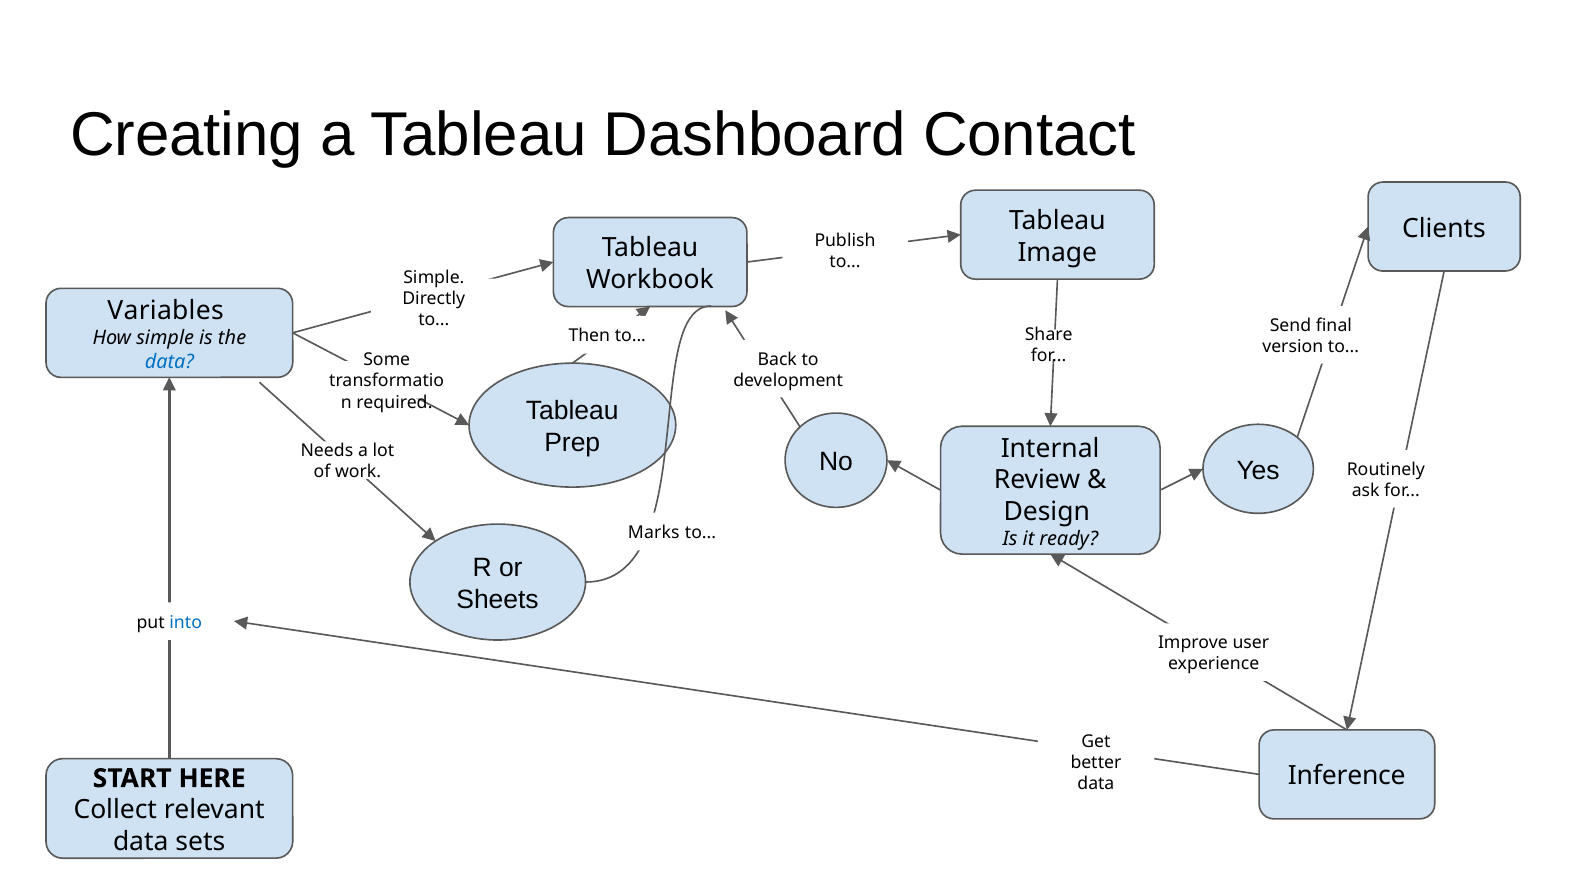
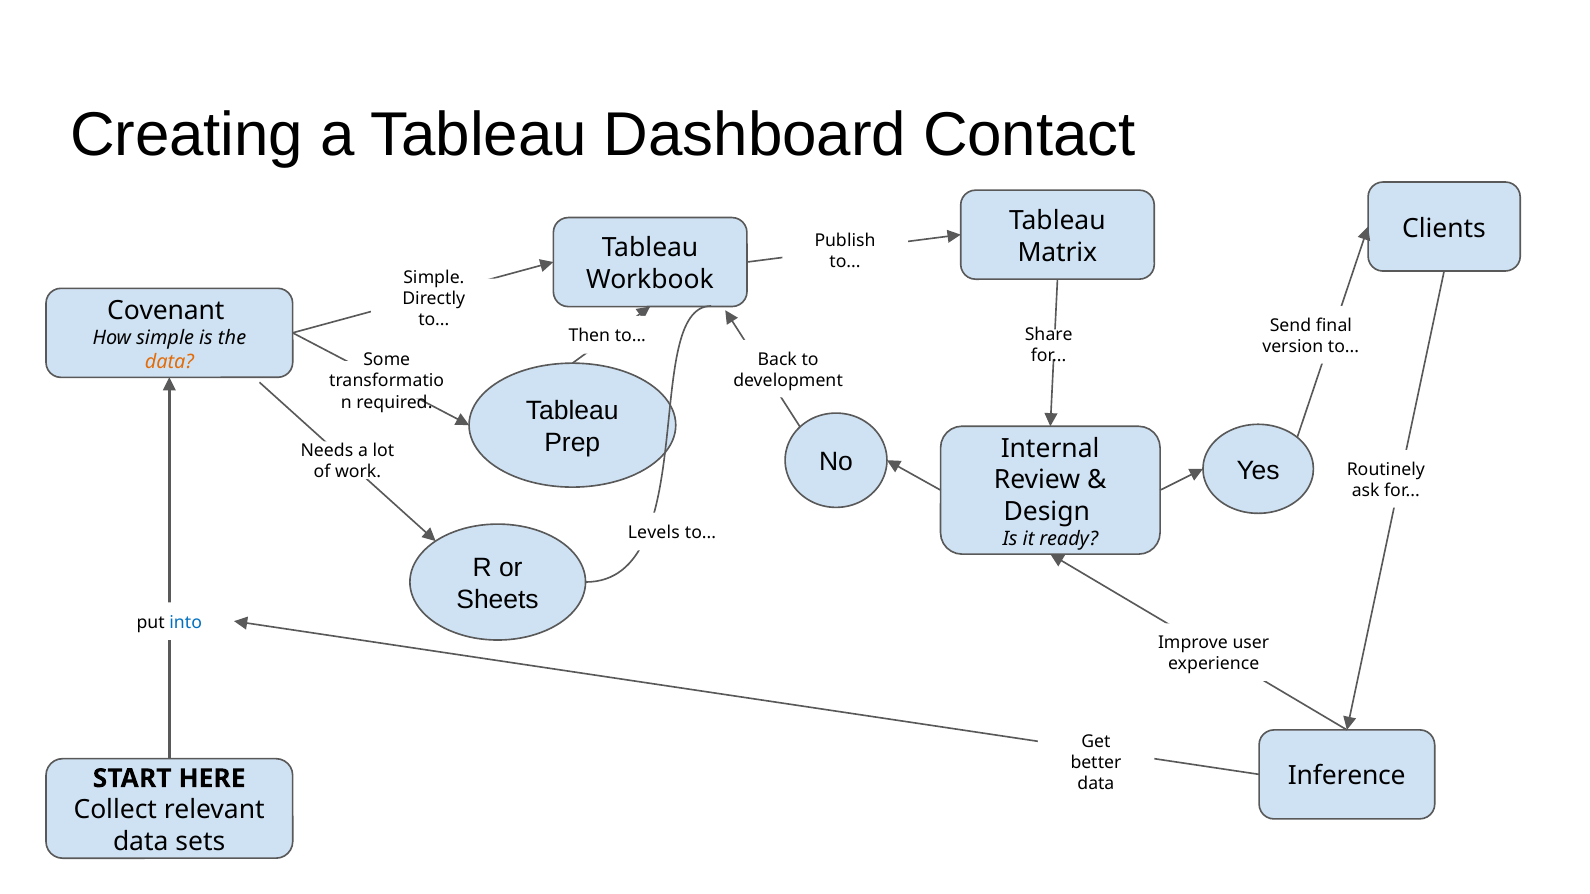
Image: Image -> Matrix
Variables: Variables -> Covenant
data at (169, 362) colour: blue -> orange
Marks: Marks -> Levels
